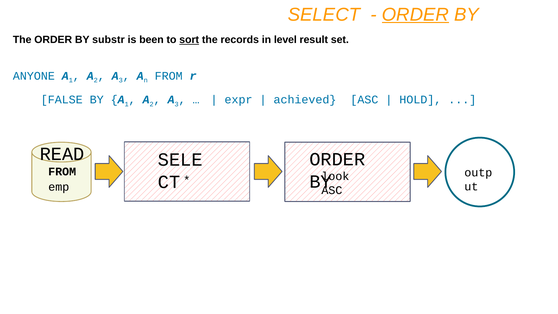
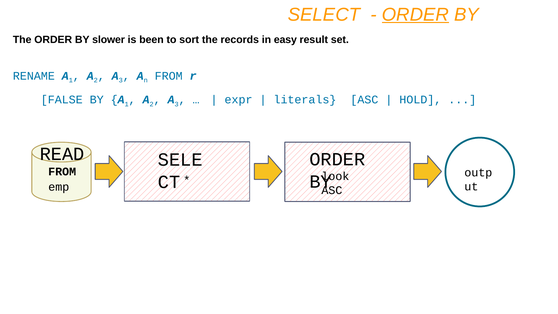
substr: substr -> slower
sort underline: present -> none
level: level -> easy
ANYONE: ANYONE -> RENAME
achieved: achieved -> literals
